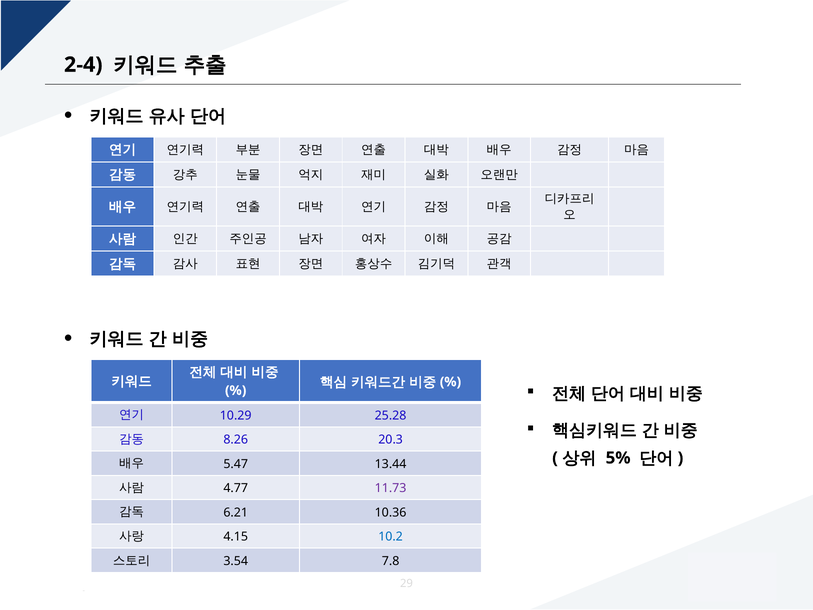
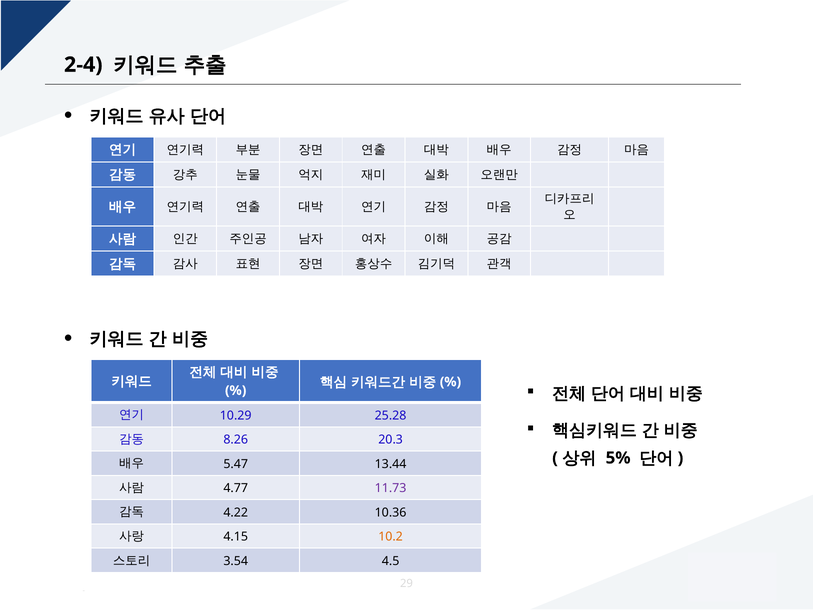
6.21: 6.21 -> 4.22
10.2 colour: blue -> orange
7.8: 7.8 -> 4.5
